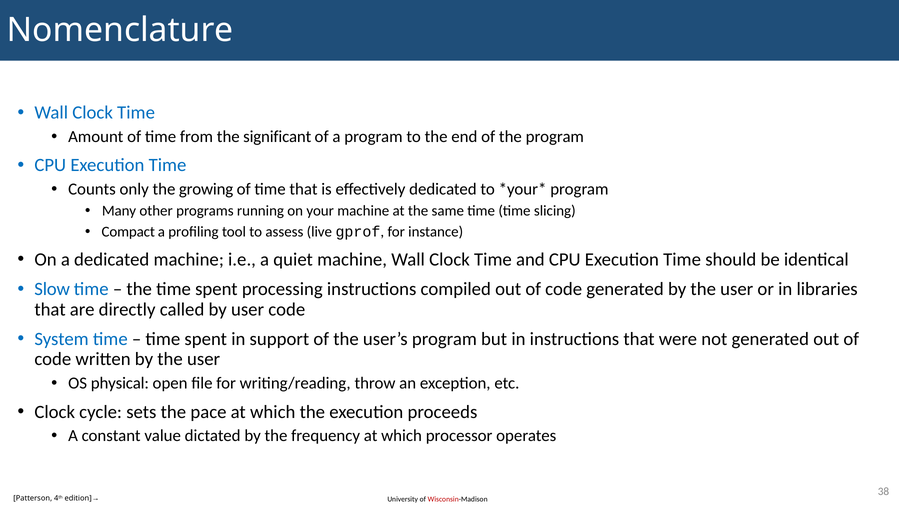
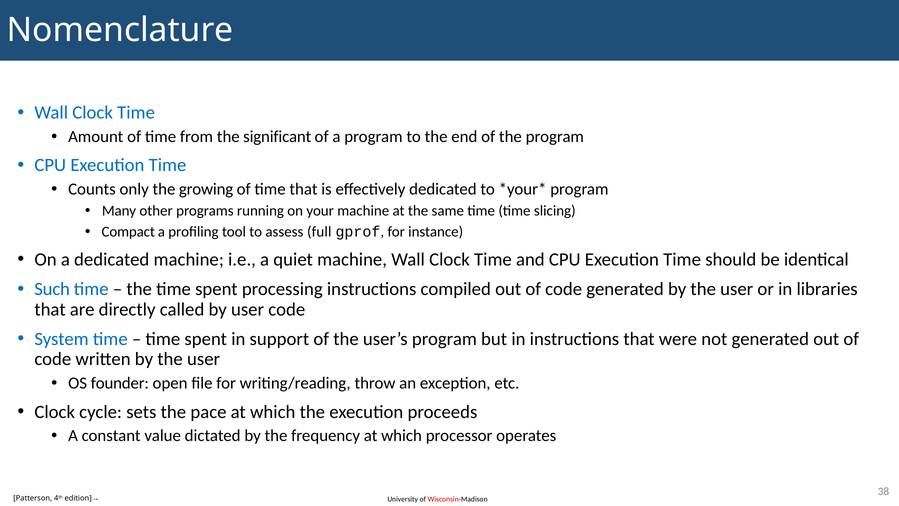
live: live -> full
Slow: Slow -> Such
physical: physical -> founder
